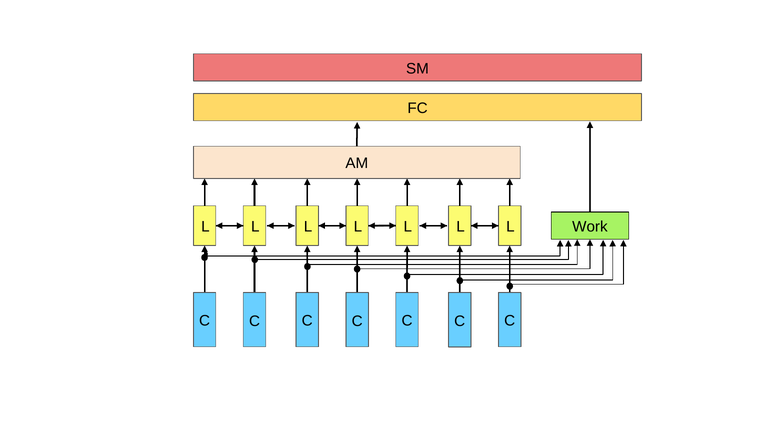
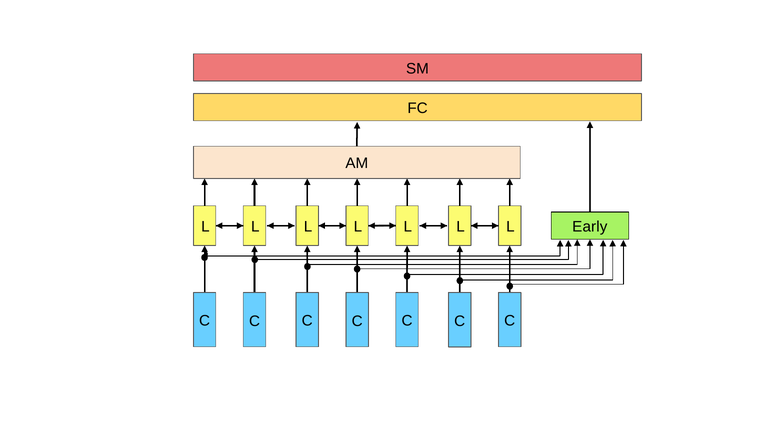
Work: Work -> Early
